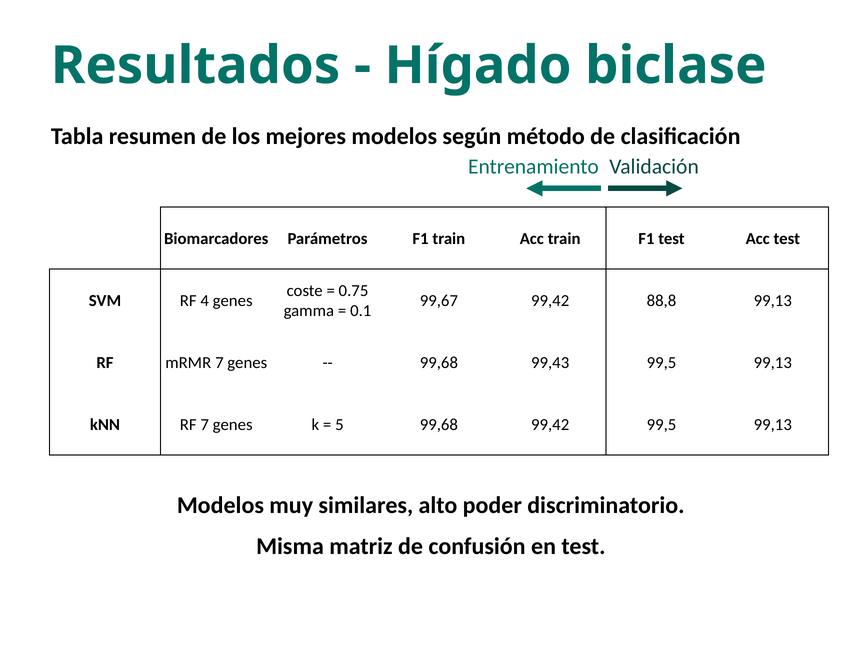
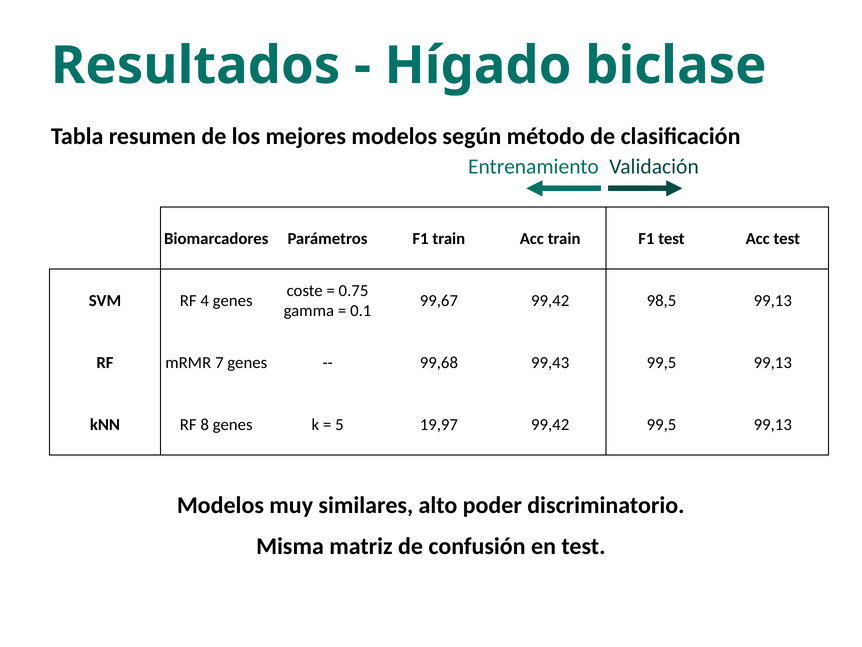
88,8: 88,8 -> 98,5
RF 7: 7 -> 8
5 99,68: 99,68 -> 19,97
